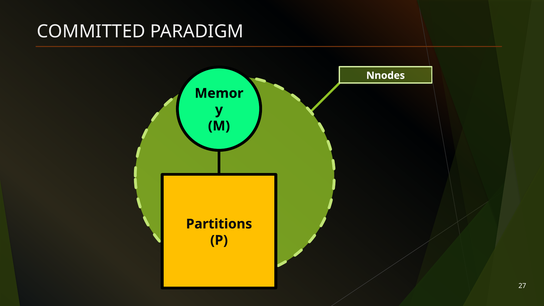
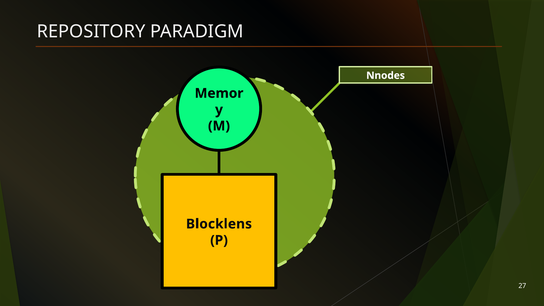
COMMITTED: COMMITTED -> REPOSITORY
Partitions: Partitions -> Blocklens
